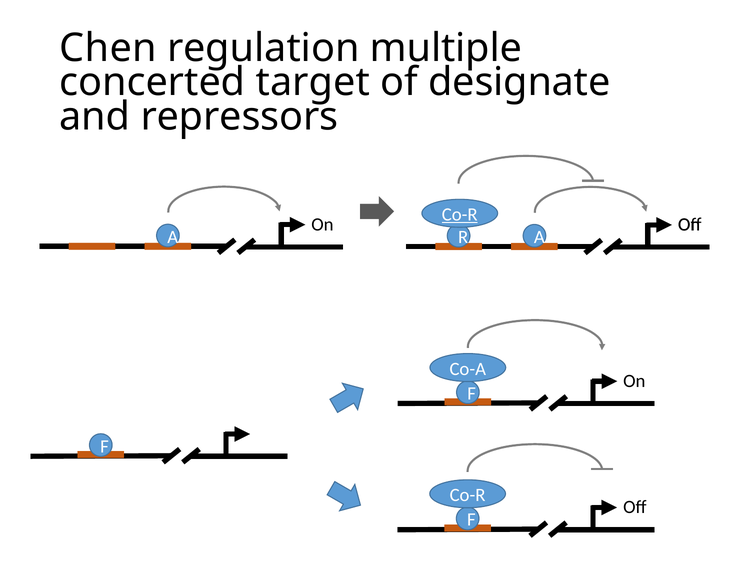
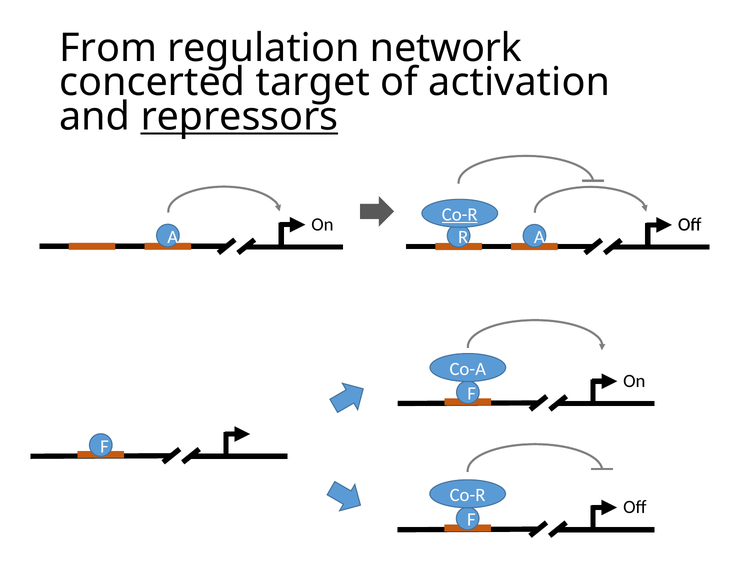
Chen: Chen -> From
multiple: multiple -> network
designate: designate -> activation
repressors underline: none -> present
